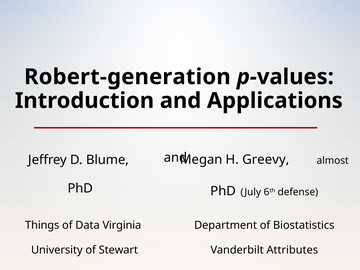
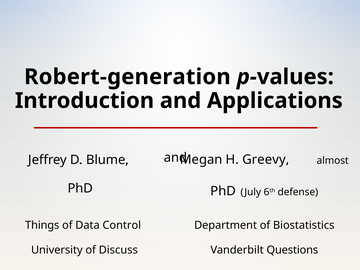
Virginia: Virginia -> Control
Stewart: Stewart -> Discuss
Attributes: Attributes -> Questions
